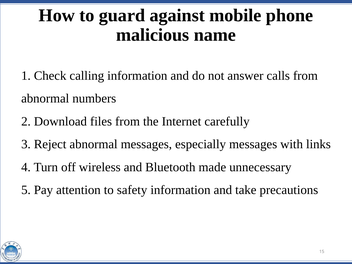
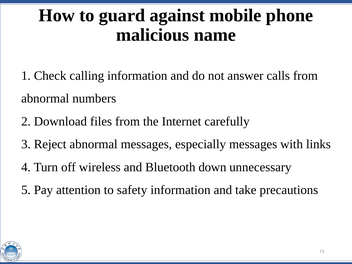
made: made -> down
